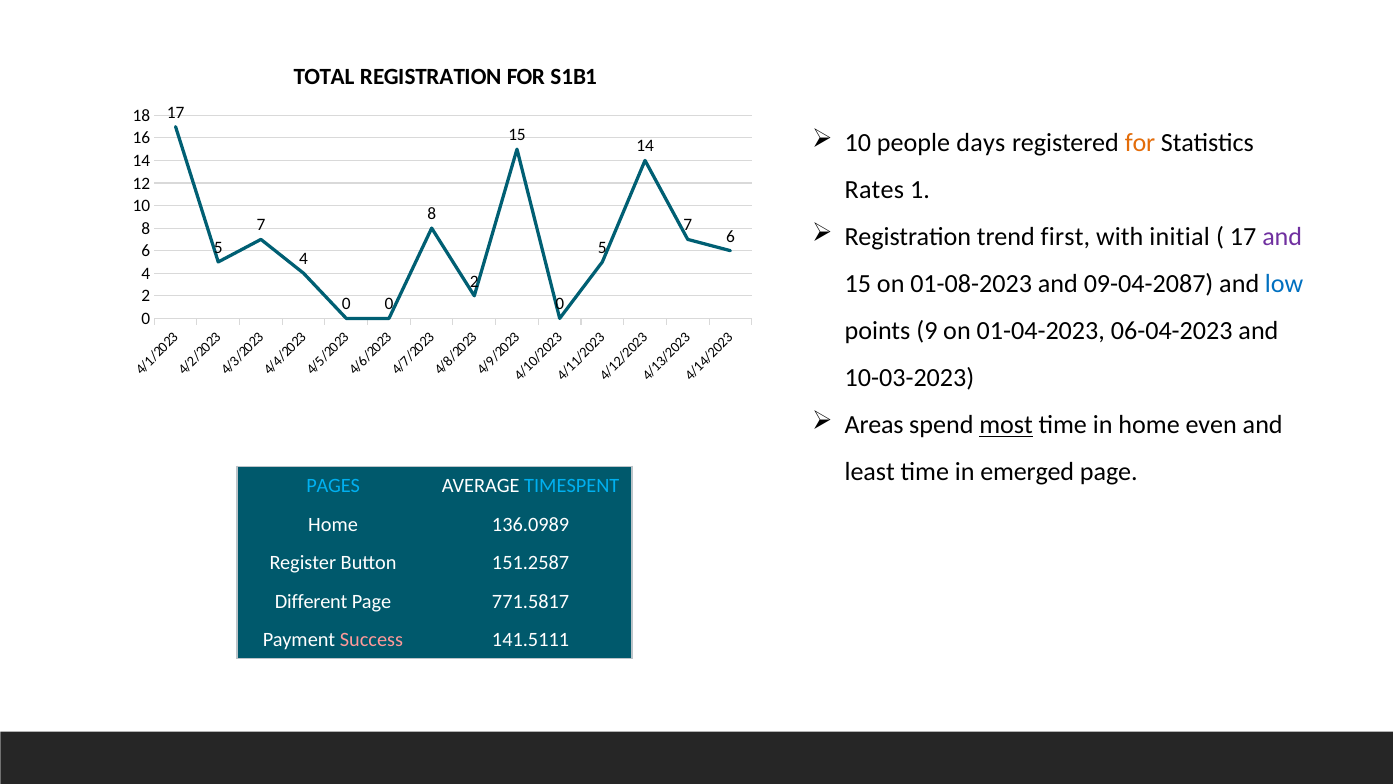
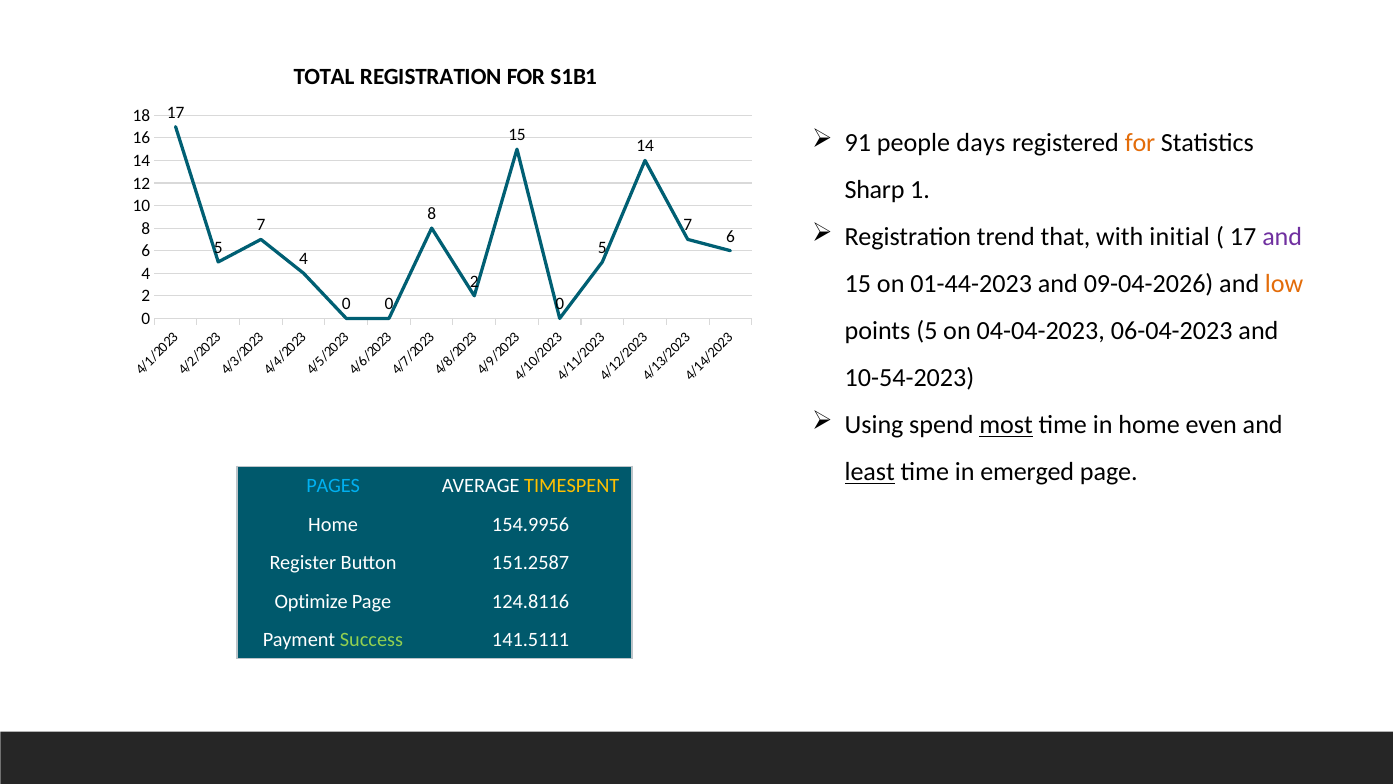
10 at (858, 143): 10 -> 91
Rates: Rates -> Sharp
first: first -> that
01-08-2023: 01-08-2023 -> 01-44-2023
09-04-2087: 09-04-2087 -> 09-04-2026
low colour: blue -> orange
points 9: 9 -> 5
01-04-2023: 01-04-2023 -> 04-04-2023
10-03-2023: 10-03-2023 -> 10-54-2023
Areas: Areas -> Using
least underline: none -> present
TIMESPENT colour: light blue -> yellow
136.0989: 136.0989 -> 154.9956
Different: Different -> Optimize
771.5817: 771.5817 -> 124.8116
Success colour: pink -> light green
